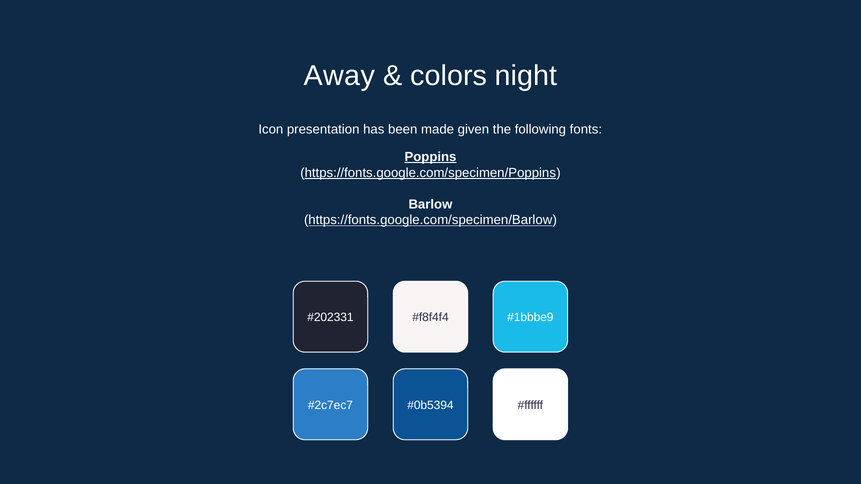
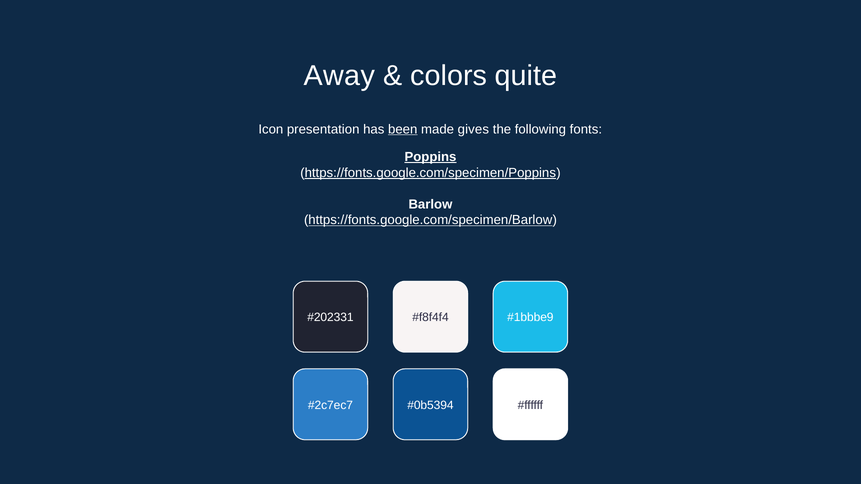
night: night -> quite
been underline: none -> present
given: given -> gives
